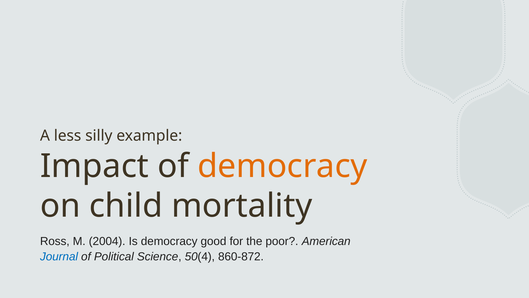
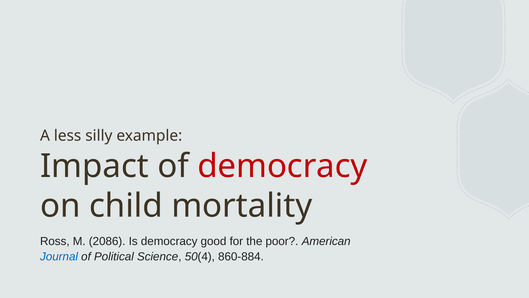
democracy at (282, 166) colour: orange -> red
2004: 2004 -> 2086
860-872: 860-872 -> 860-884
